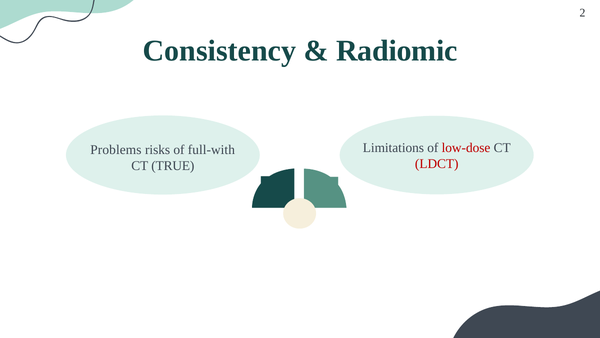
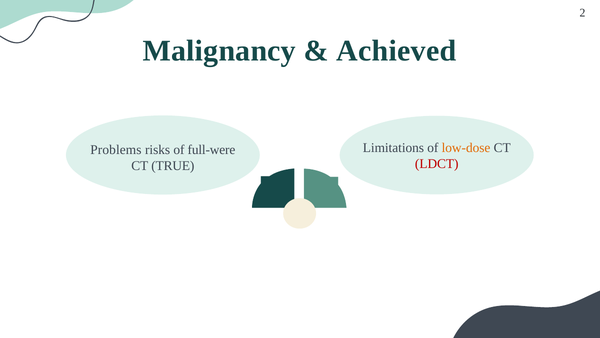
Consistency: Consistency -> Malignancy
Radiomic: Radiomic -> Achieved
low-dose colour: red -> orange
full-with: full-with -> full-were
